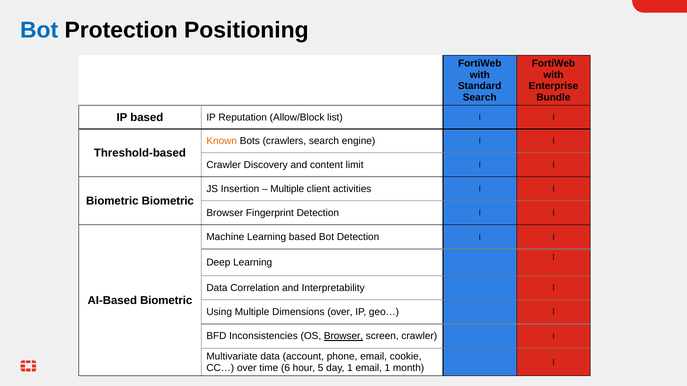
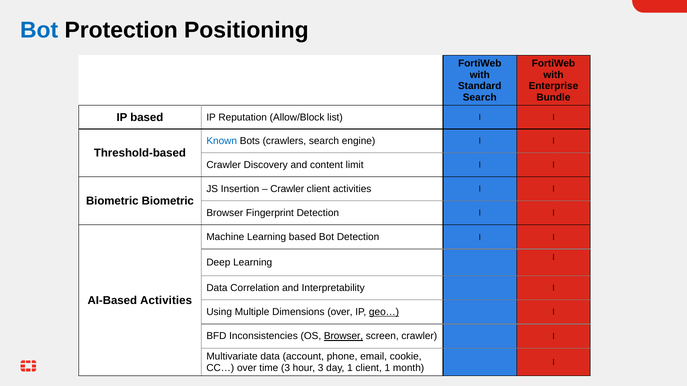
Known colour: orange -> blue
Multiple at (287, 189): Multiple -> Crawler
AI-Based Biometric: Biometric -> Activities
geo… underline: none -> present
time 6: 6 -> 3
hour 5: 5 -> 3
1 email: email -> client
